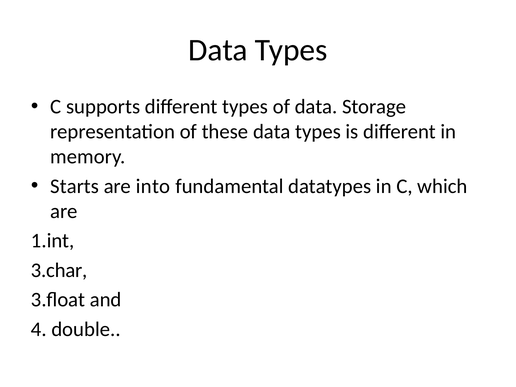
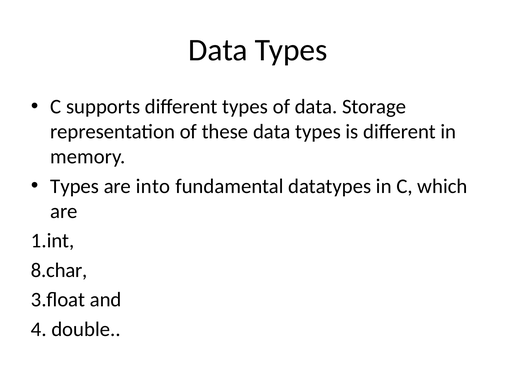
Starts at (75, 186): Starts -> Types
3.char: 3.char -> 8.char
